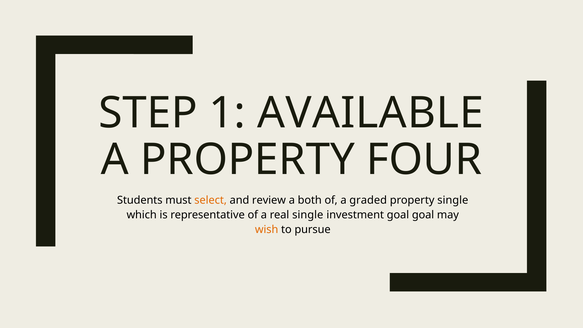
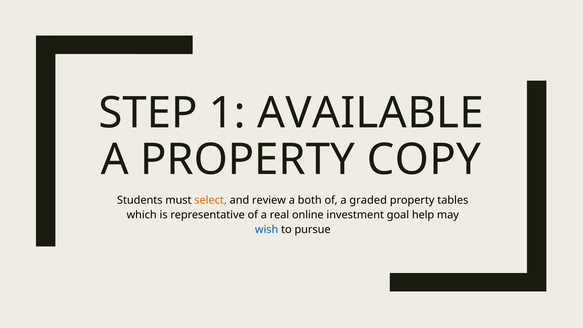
FOUR: FOUR -> COPY
property single: single -> tables
real single: single -> online
goal goal: goal -> help
wish colour: orange -> blue
